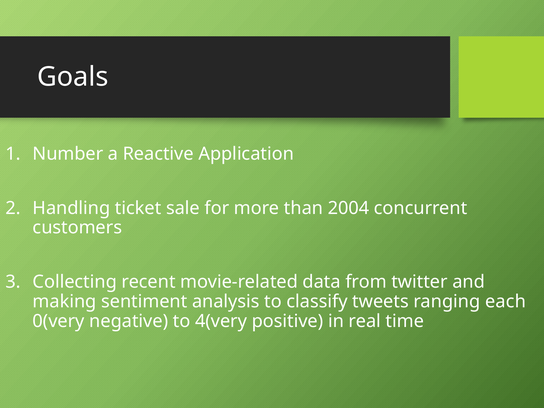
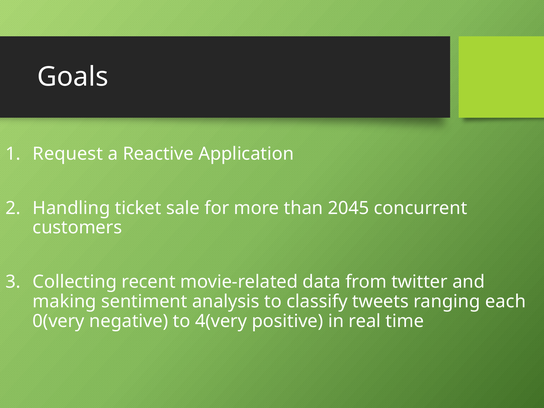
Number: Number -> Request
2004: 2004 -> 2045
